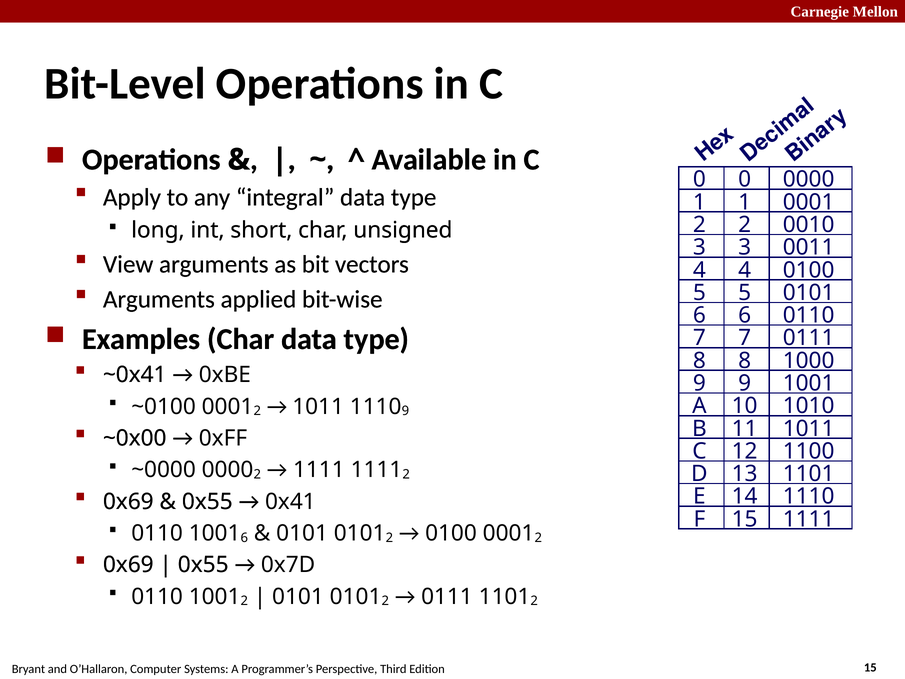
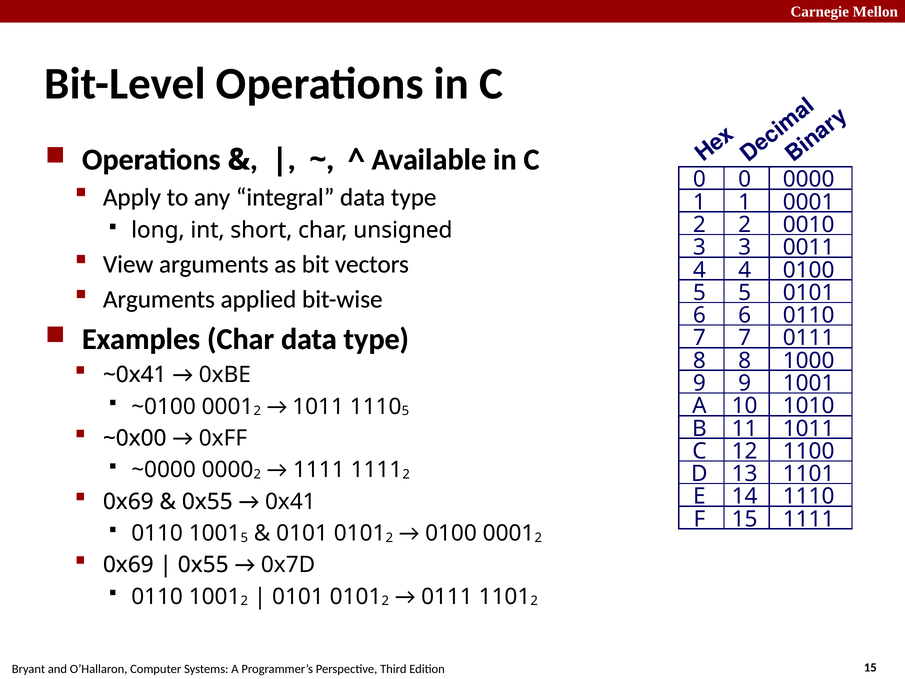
9 at (405, 411): 9 -> 5
6 at (244, 538): 6 -> 5
